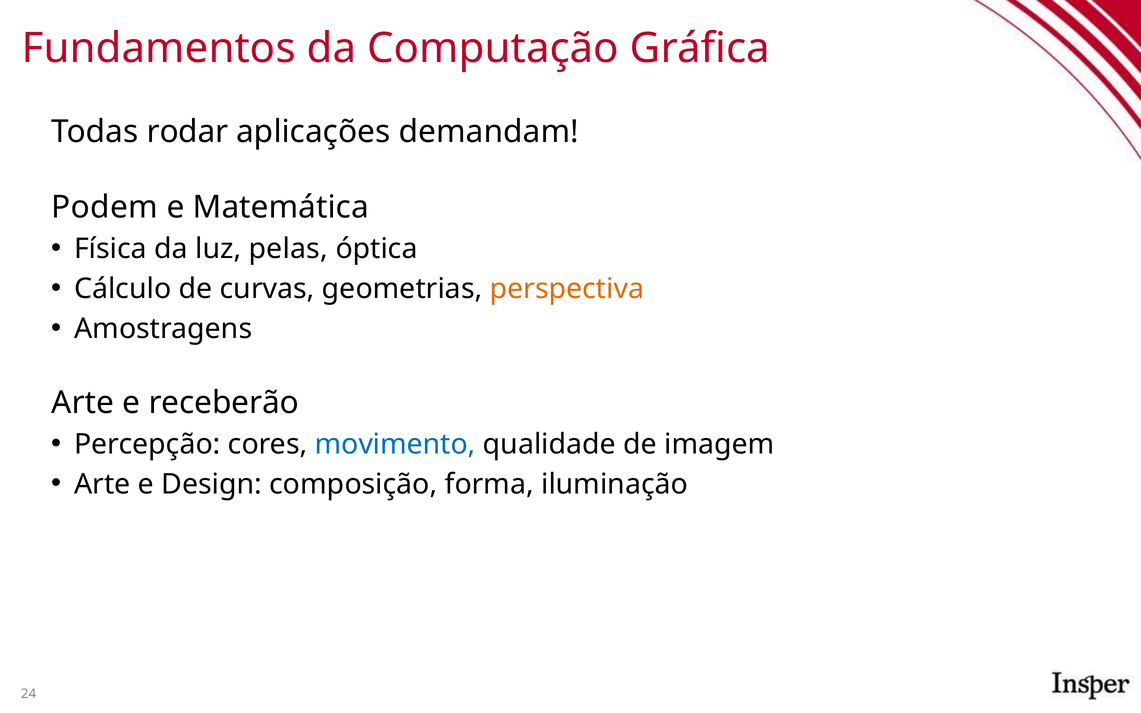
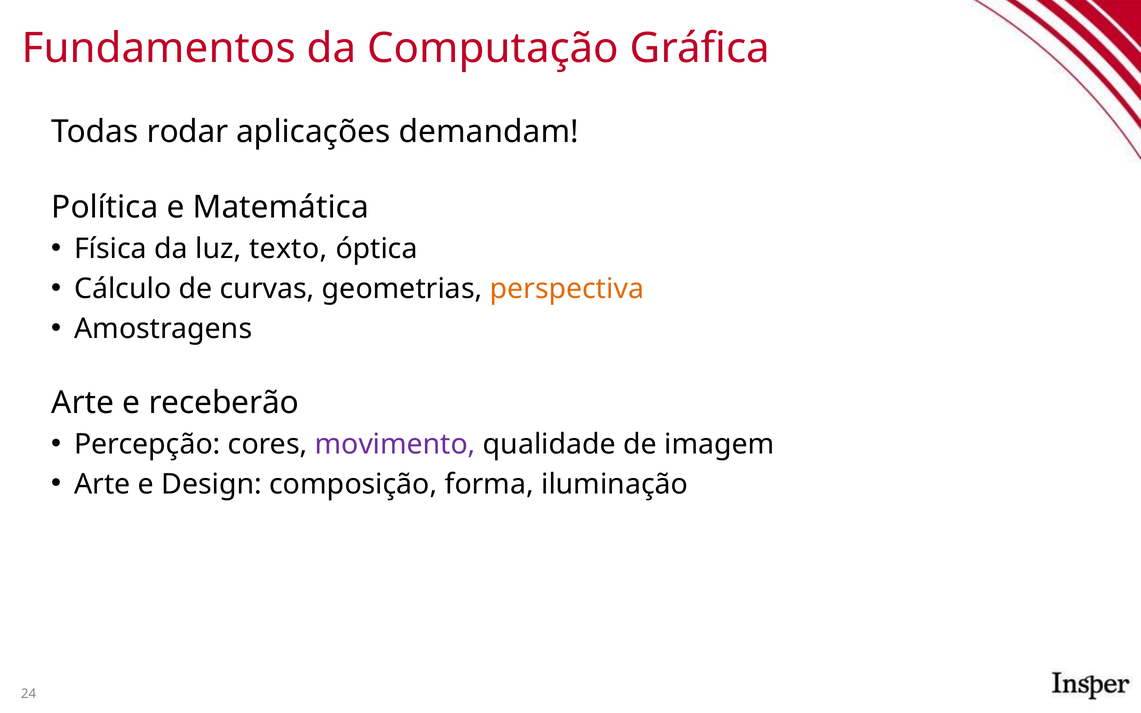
Podem: Podem -> Política
pelas: pelas -> texto
movimento colour: blue -> purple
